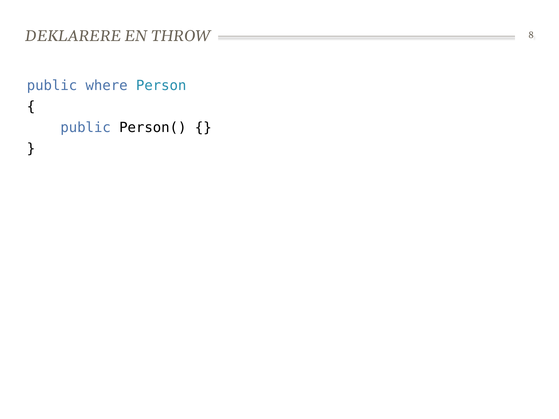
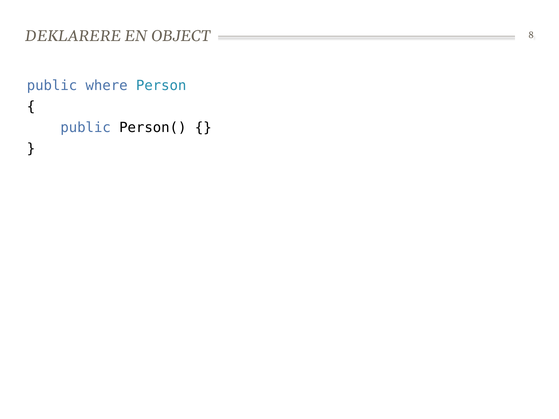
THROW: THROW -> OBJECT
